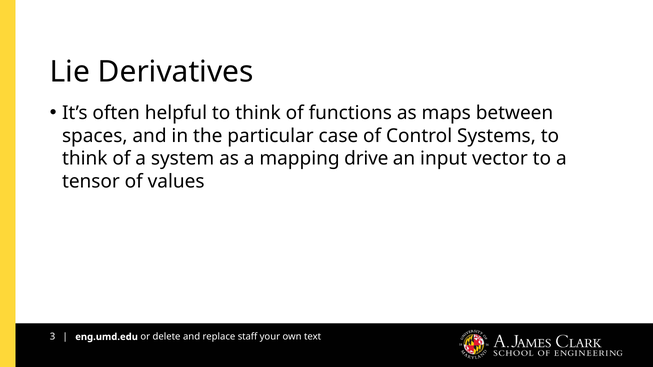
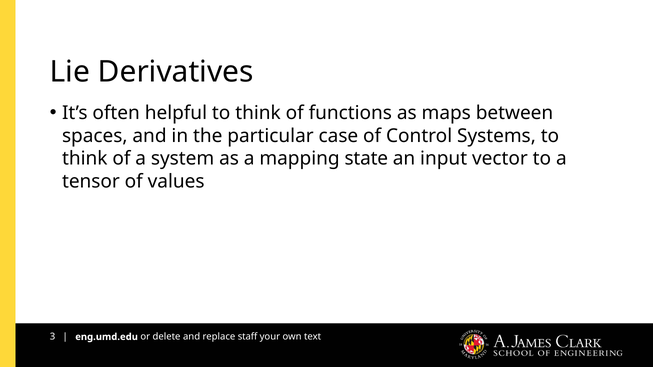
drive: drive -> state
